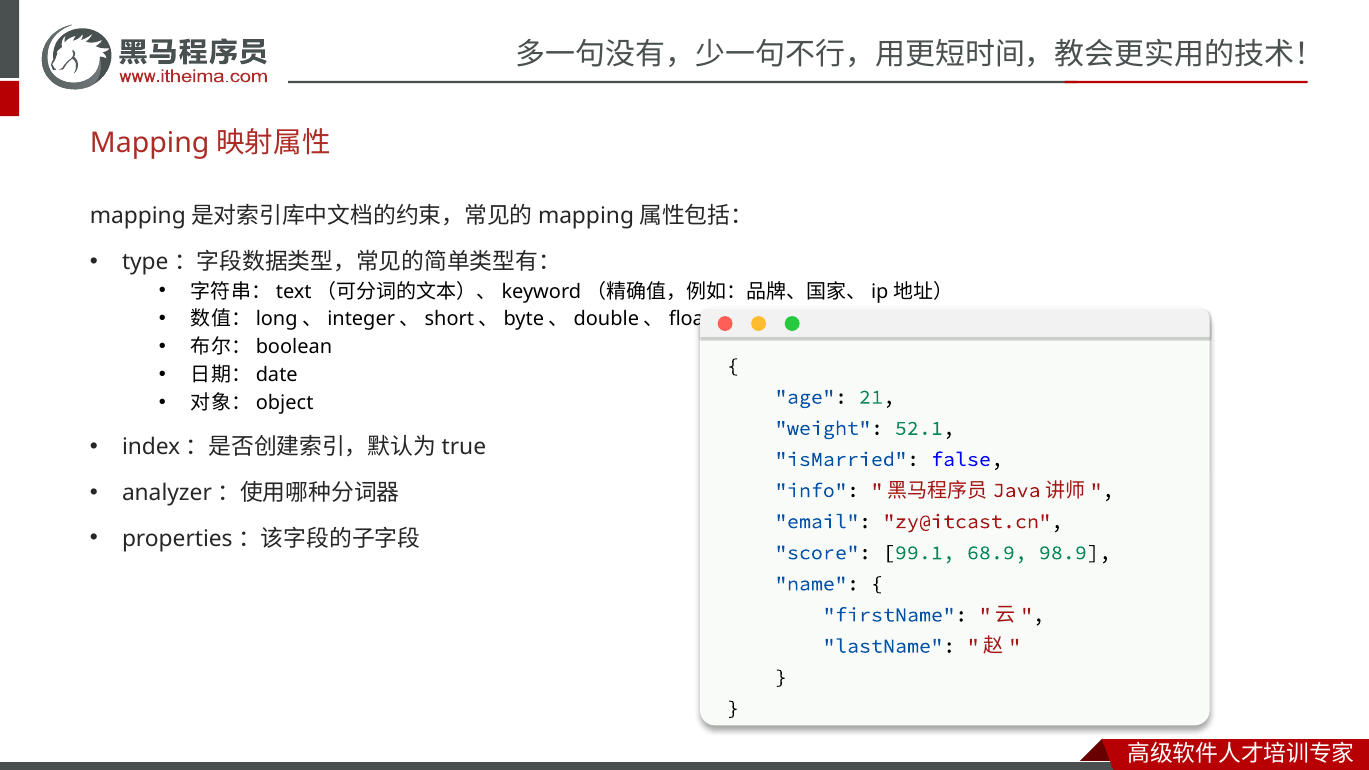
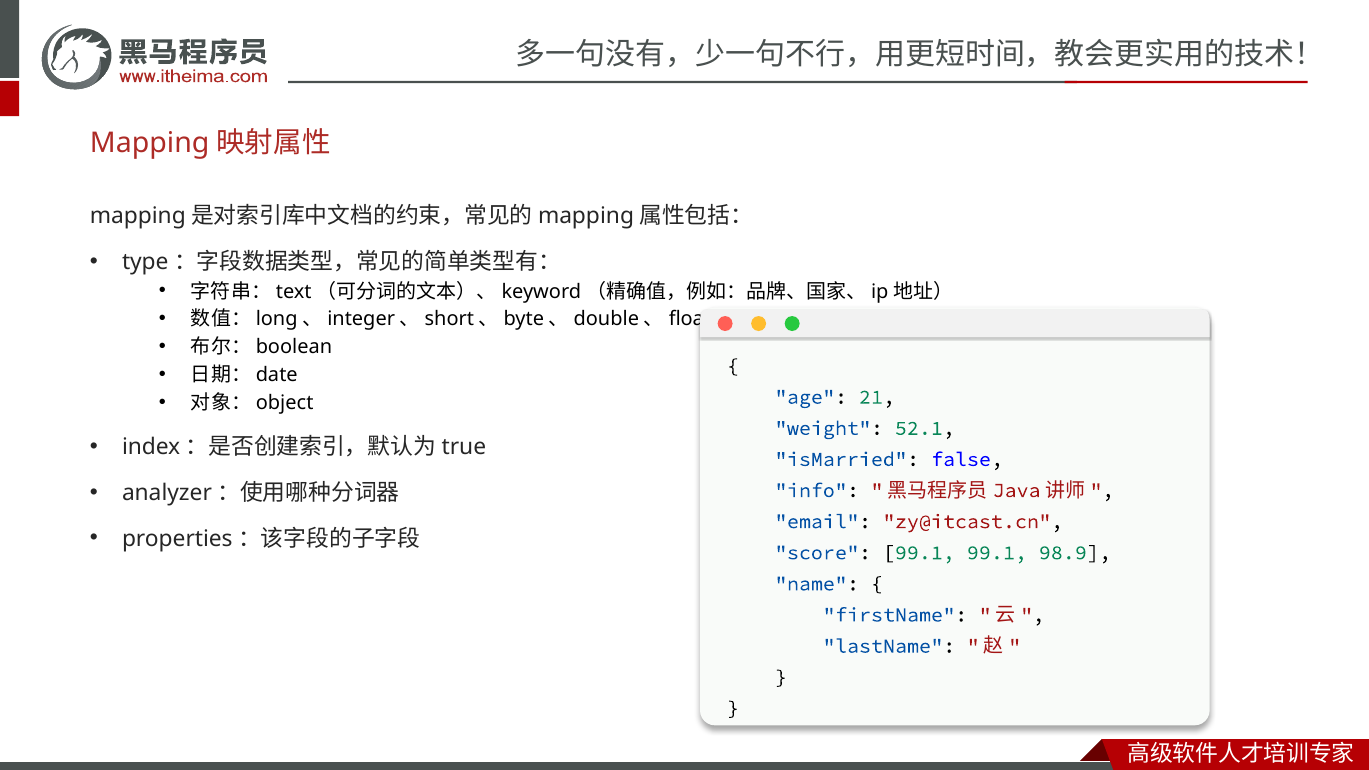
99.1 68.9: 68.9 -> 99.1
